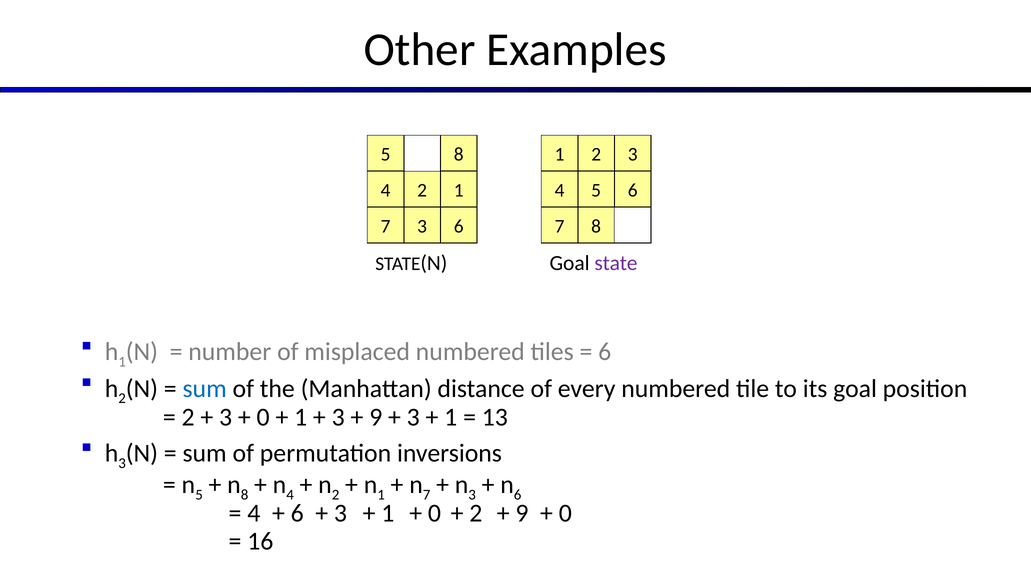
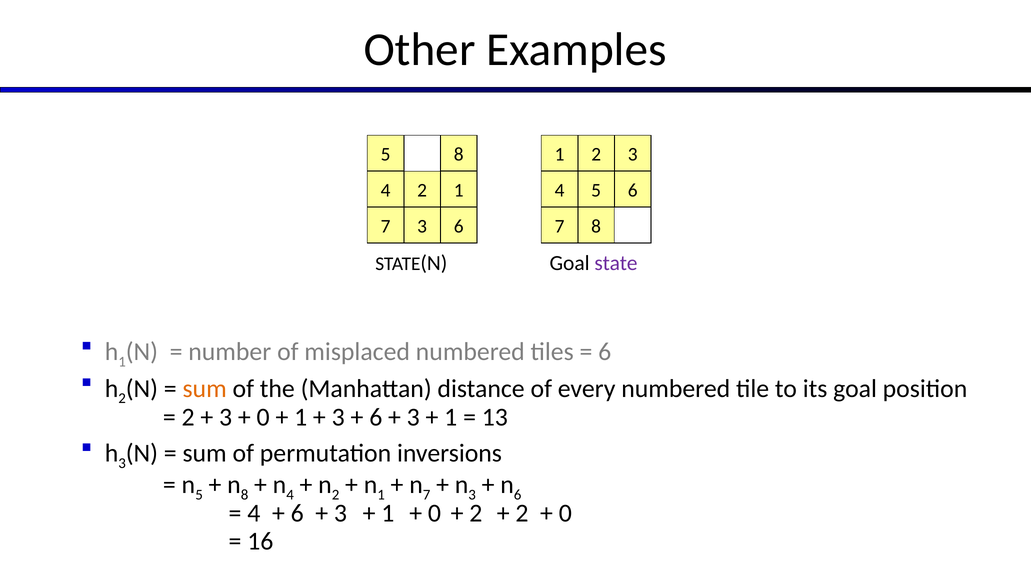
sum at (205, 388) colour: blue -> orange
9 at (376, 417): 9 -> 6
9 at (522, 513): 9 -> 2
